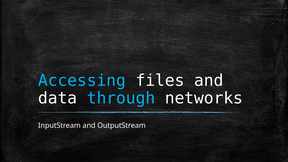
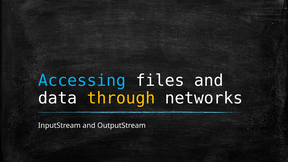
through colour: light blue -> yellow
